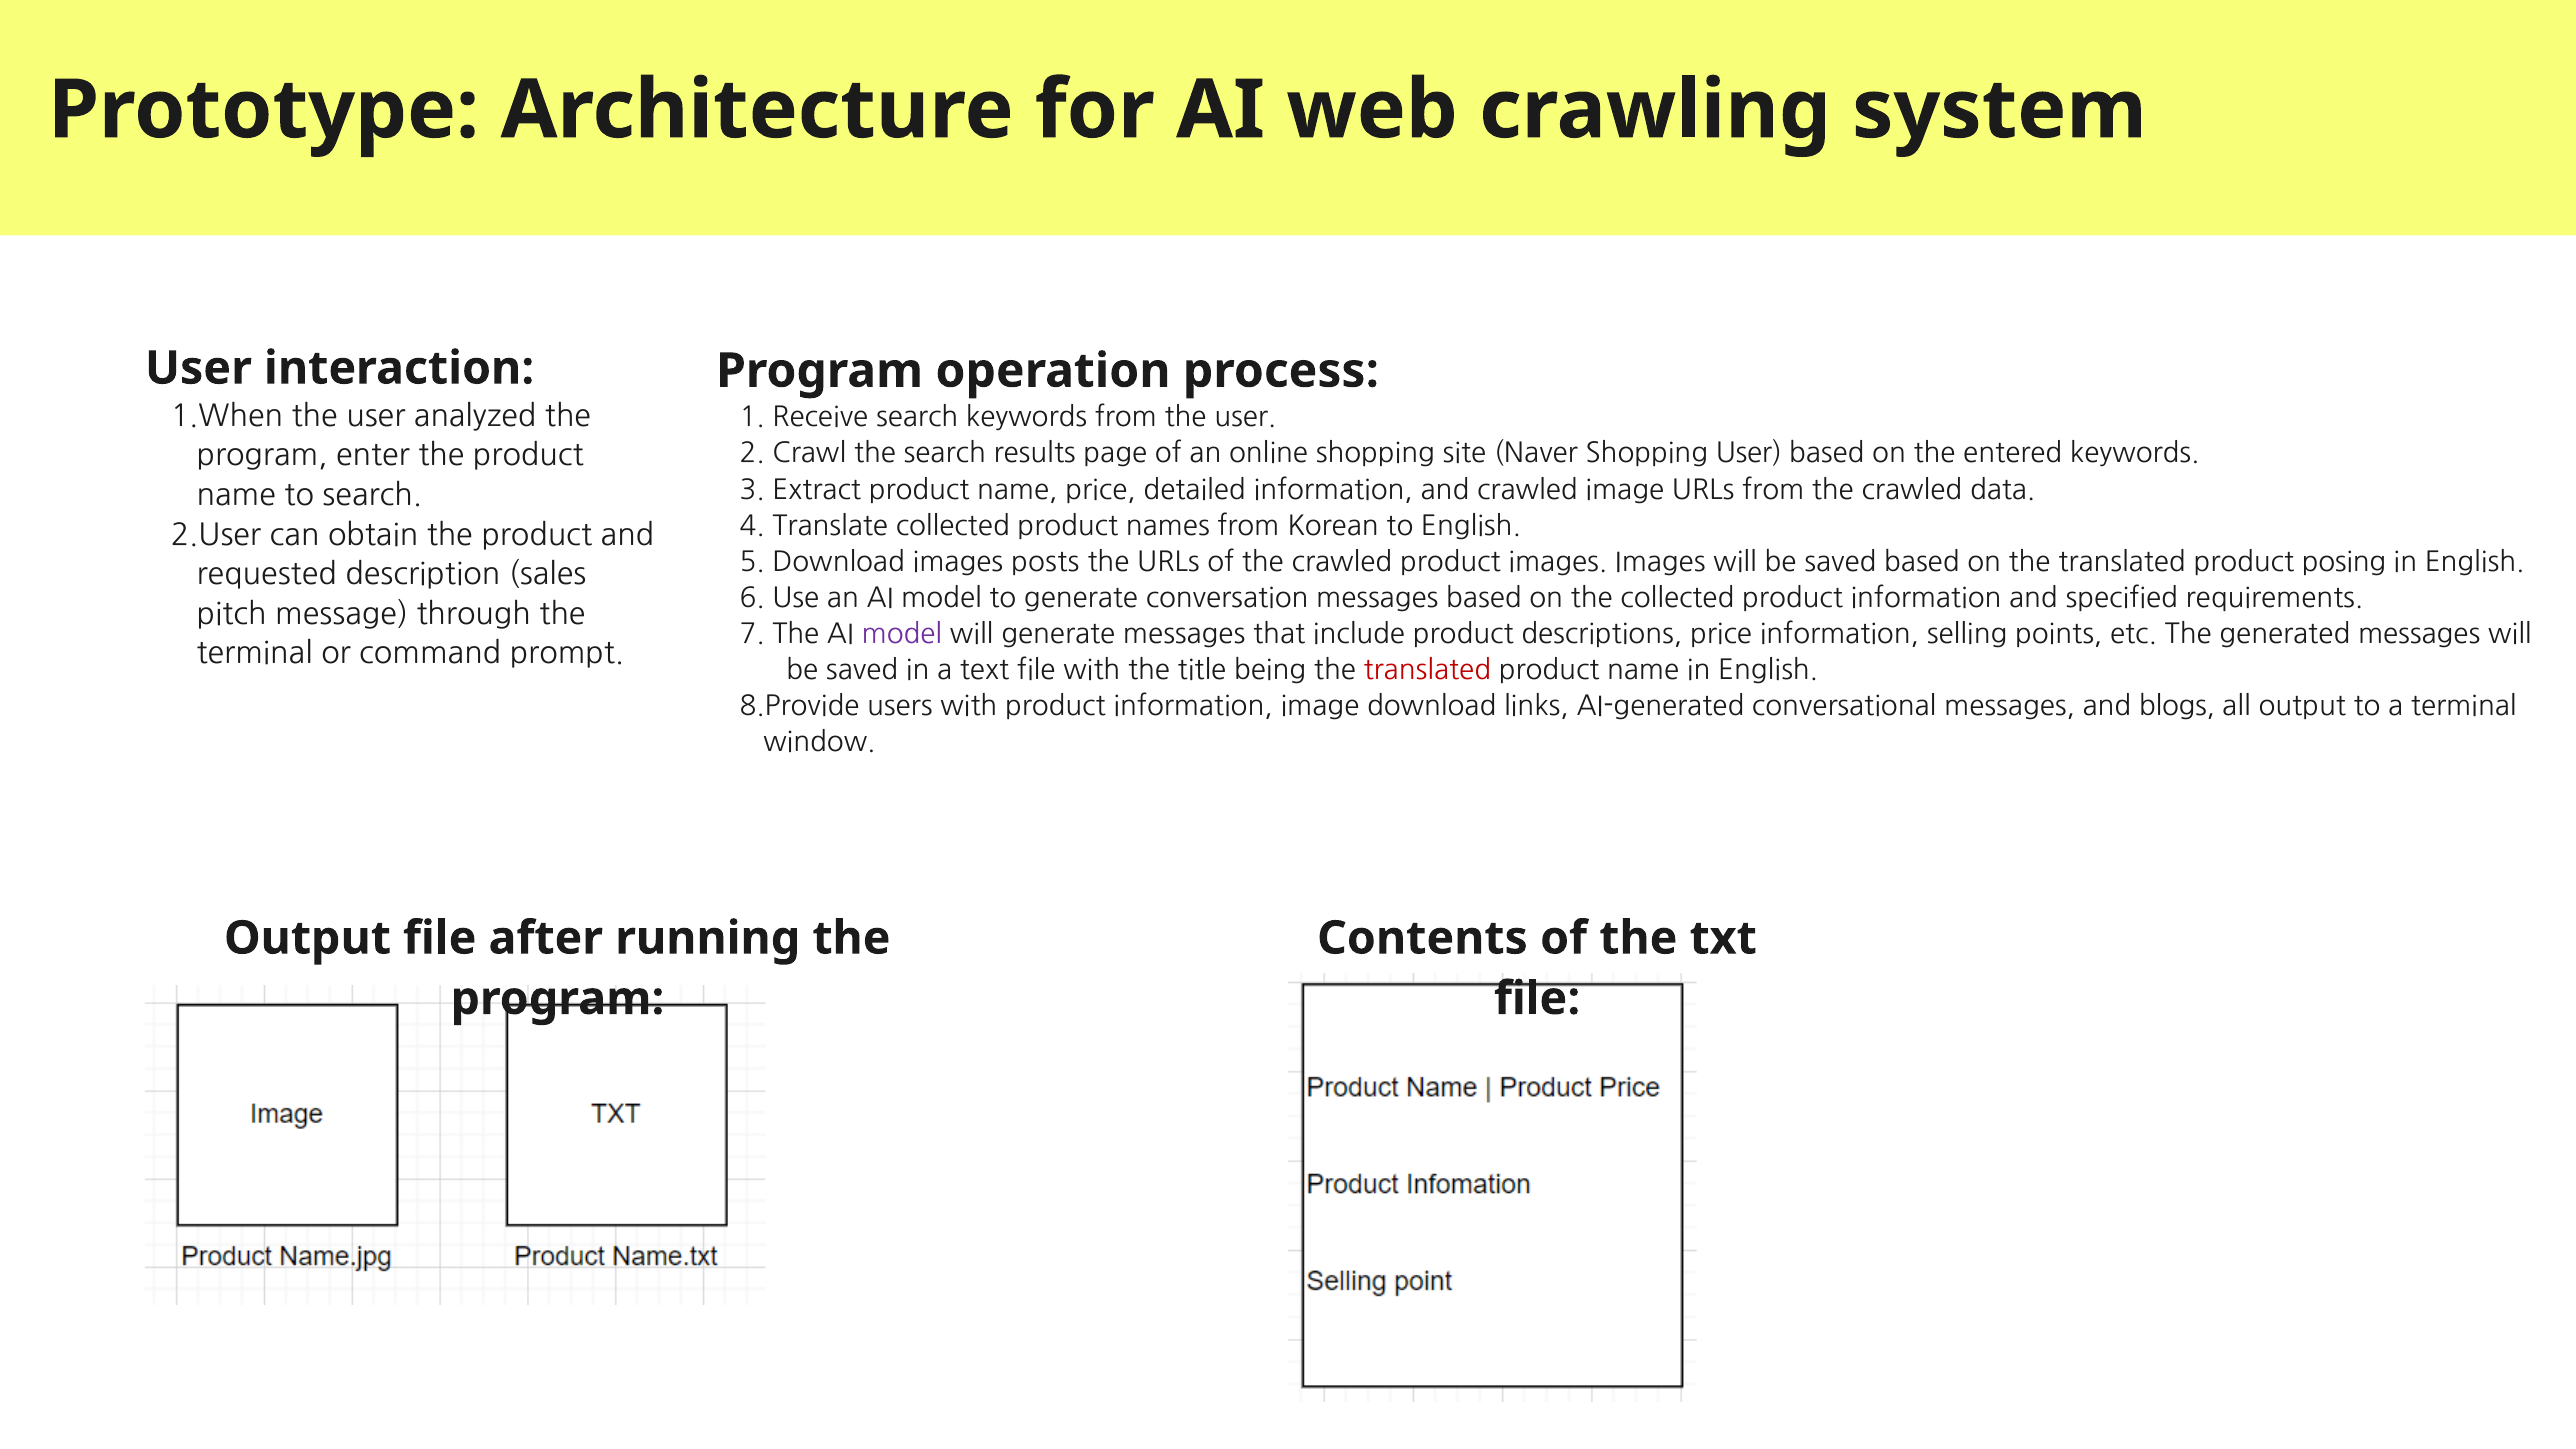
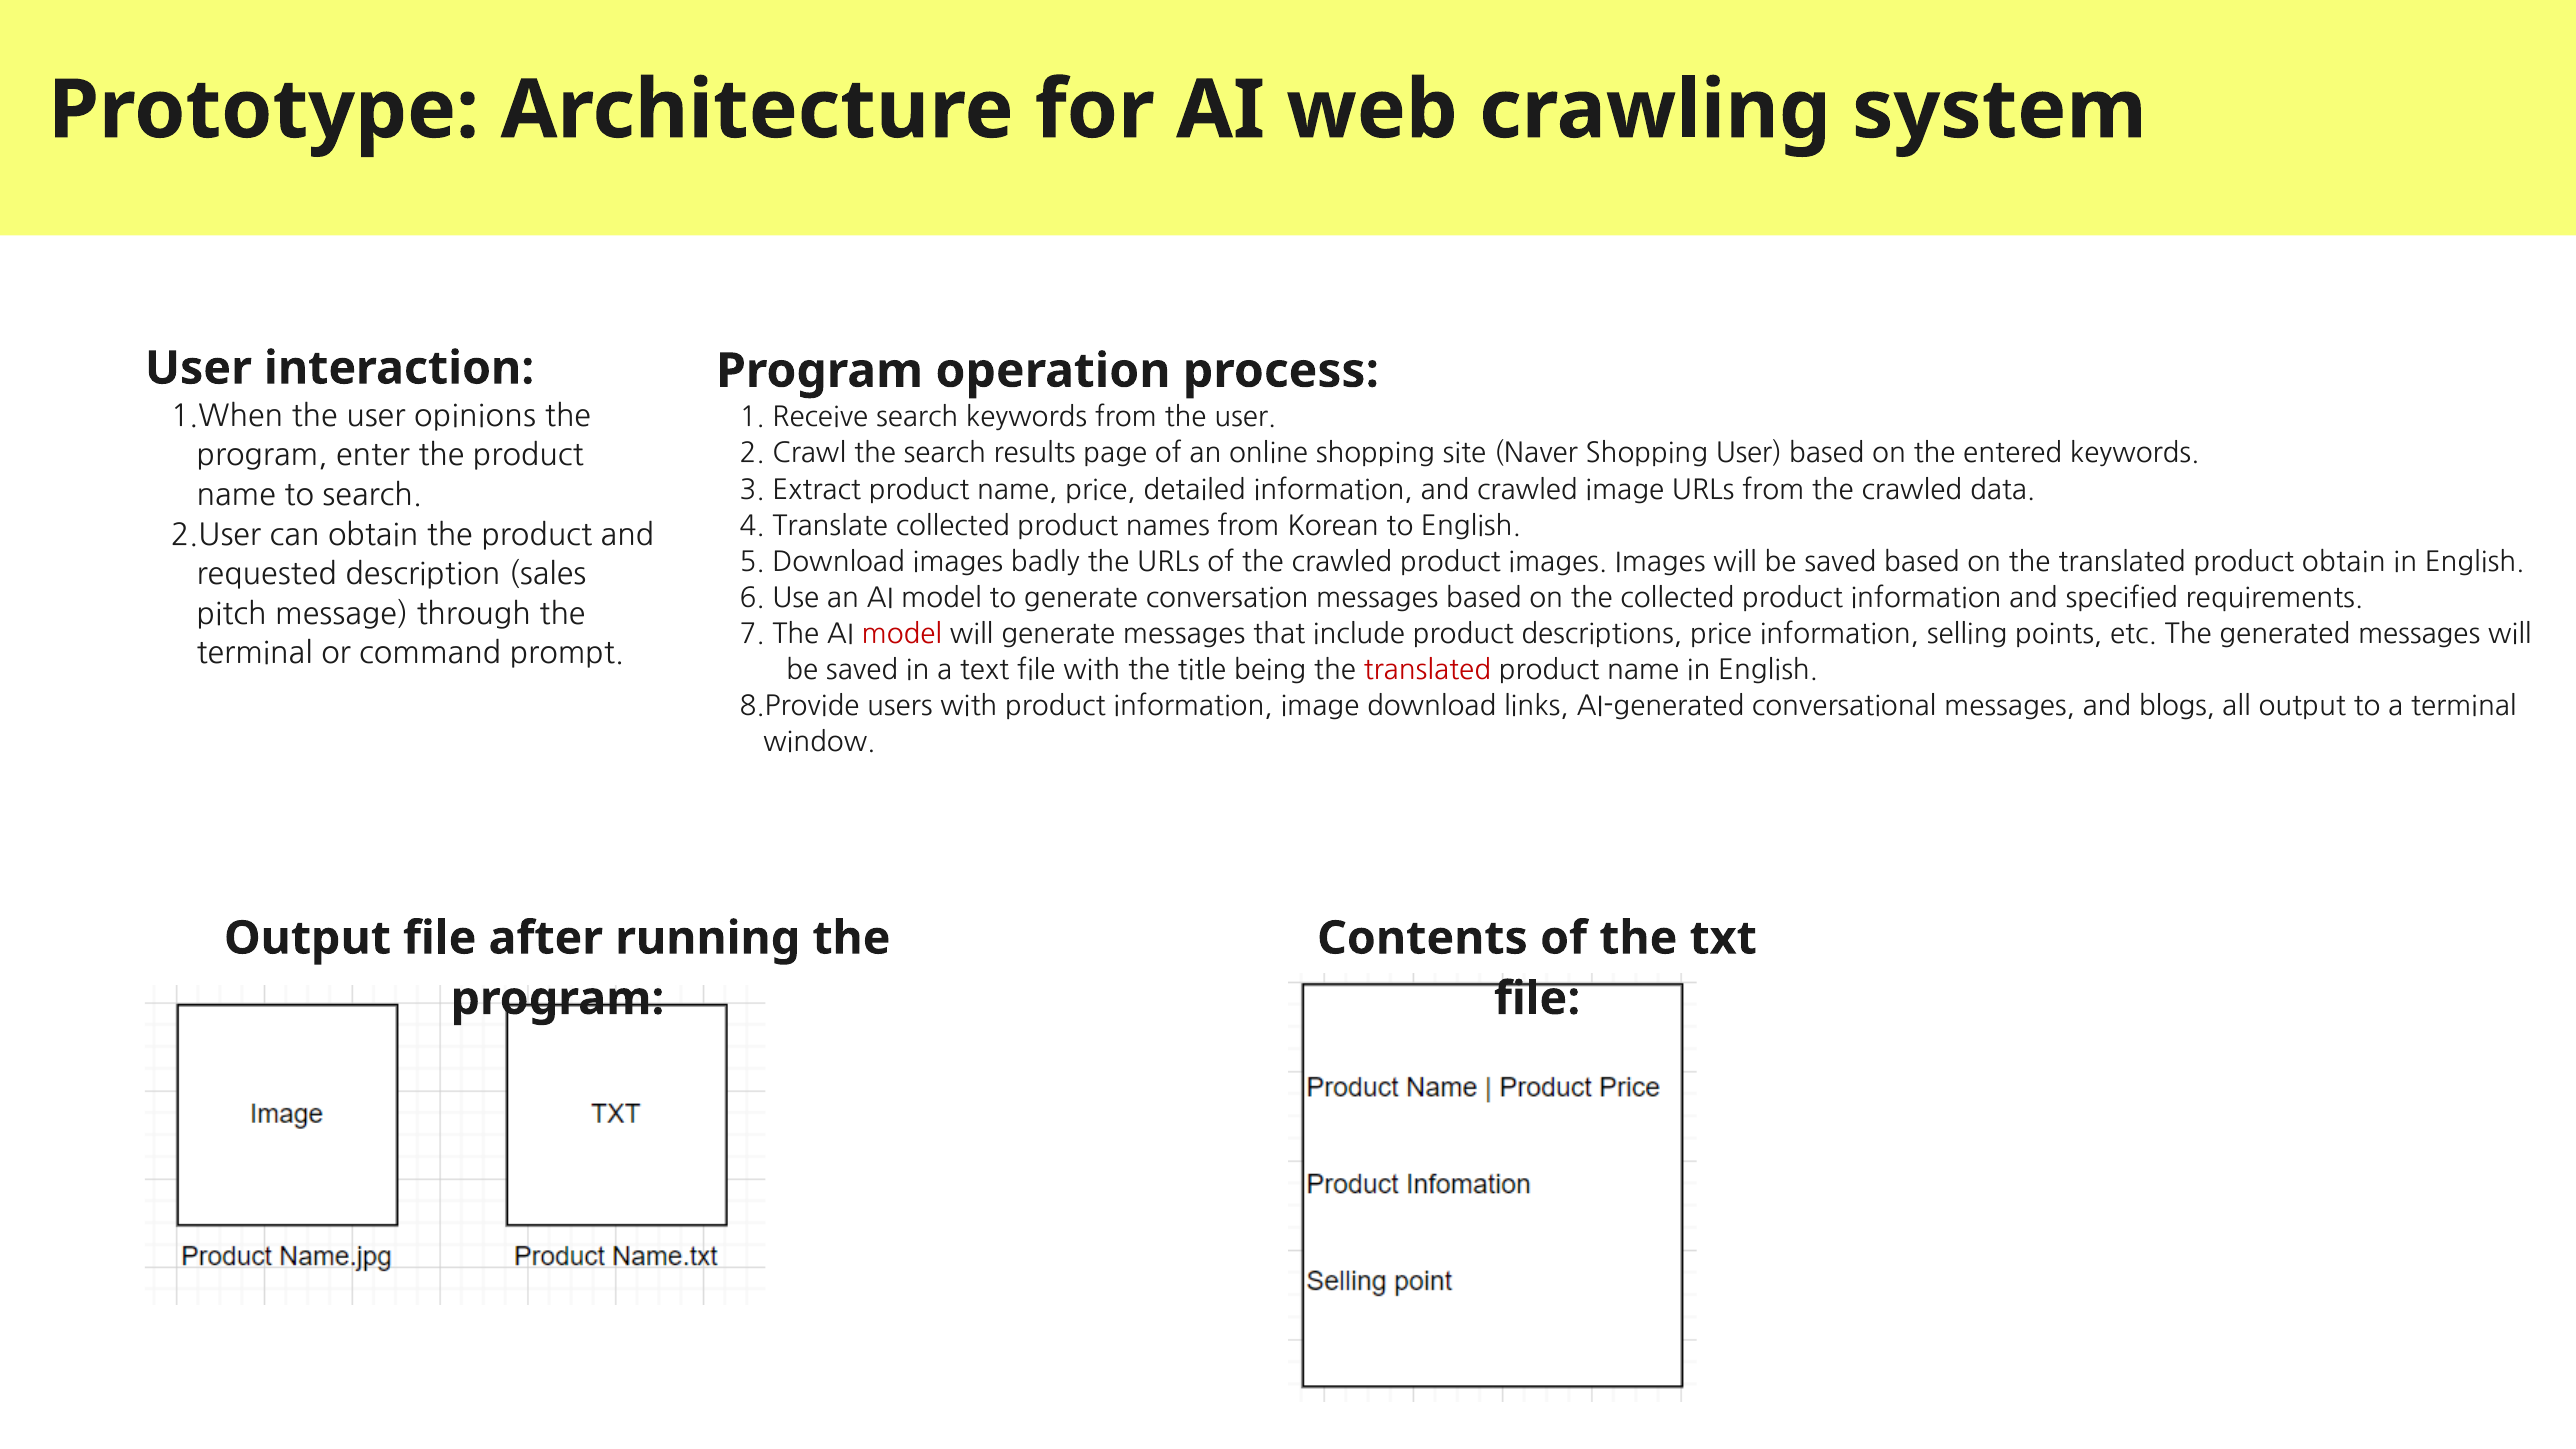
analyzed: analyzed -> opinions
posts: posts -> badly
product posing: posing -> obtain
model at (902, 634) colour: purple -> red
